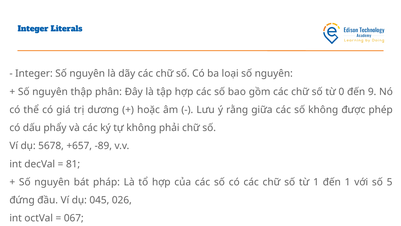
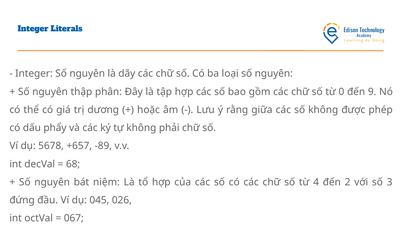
81: 81 -> 68
pháp: pháp -> niệm
từ 1: 1 -> 4
đến 1: 1 -> 2
5: 5 -> 3
